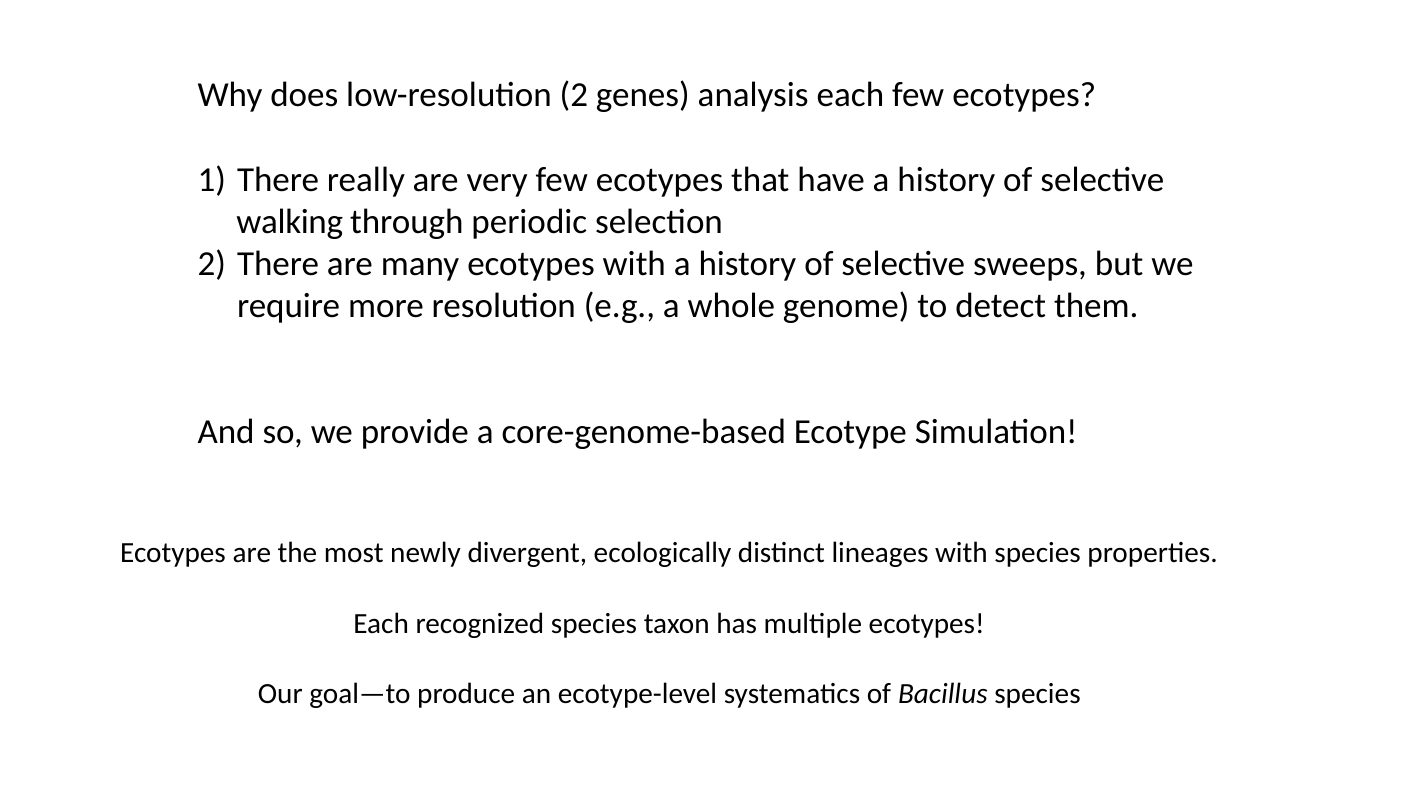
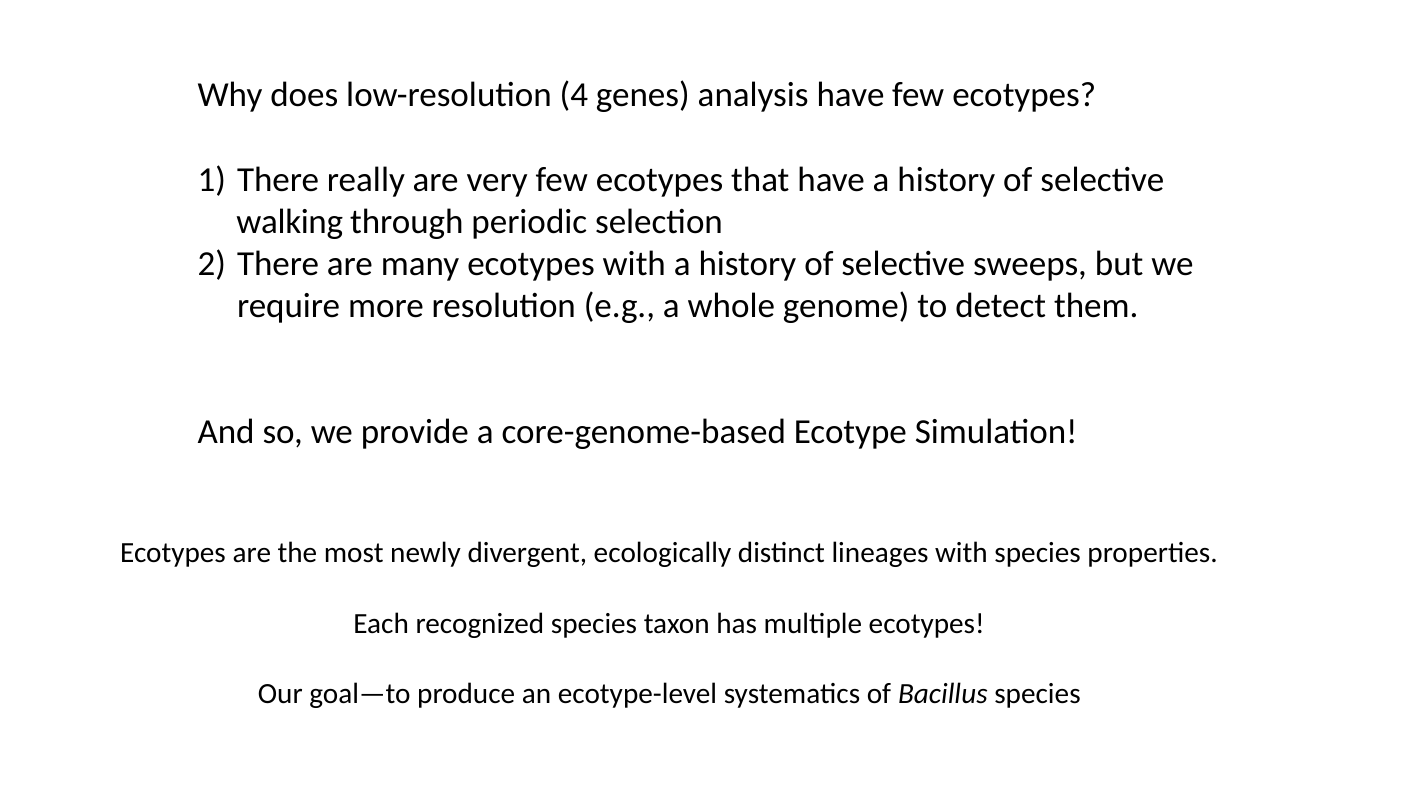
low-resolution 2: 2 -> 4
analysis each: each -> have
